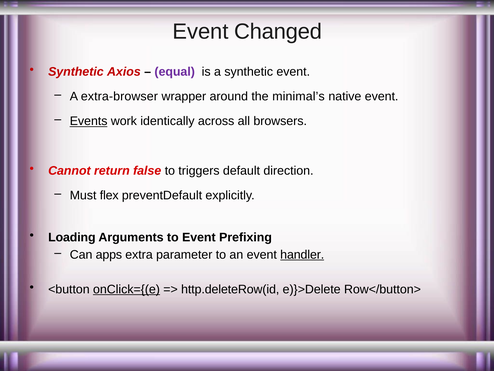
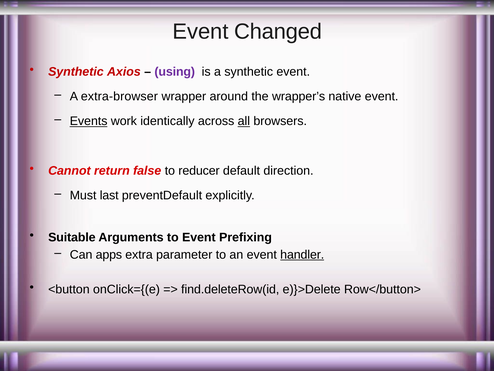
equal: equal -> using
minimal’s: minimal’s -> wrapper’s
all underline: none -> present
triggers: triggers -> reducer
flex: flex -> last
Loading: Loading -> Suitable
onClick={(e underline: present -> none
http.deleteRow(id: http.deleteRow(id -> find.deleteRow(id
